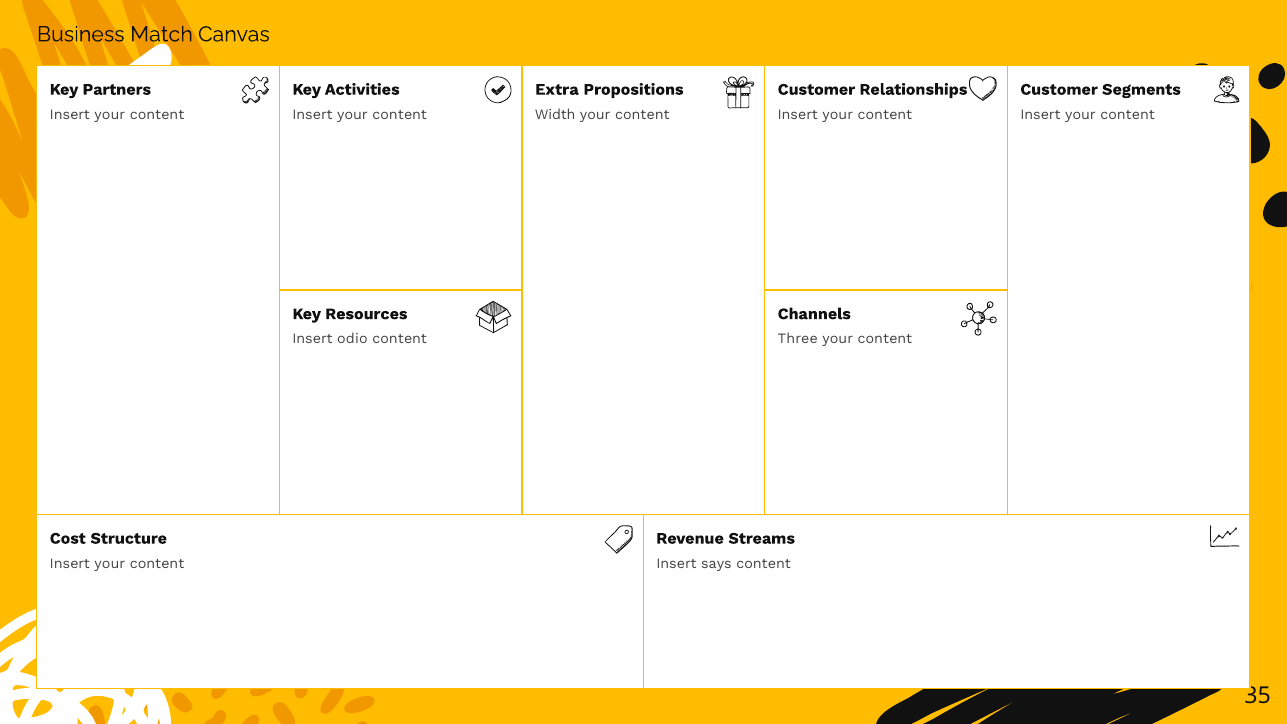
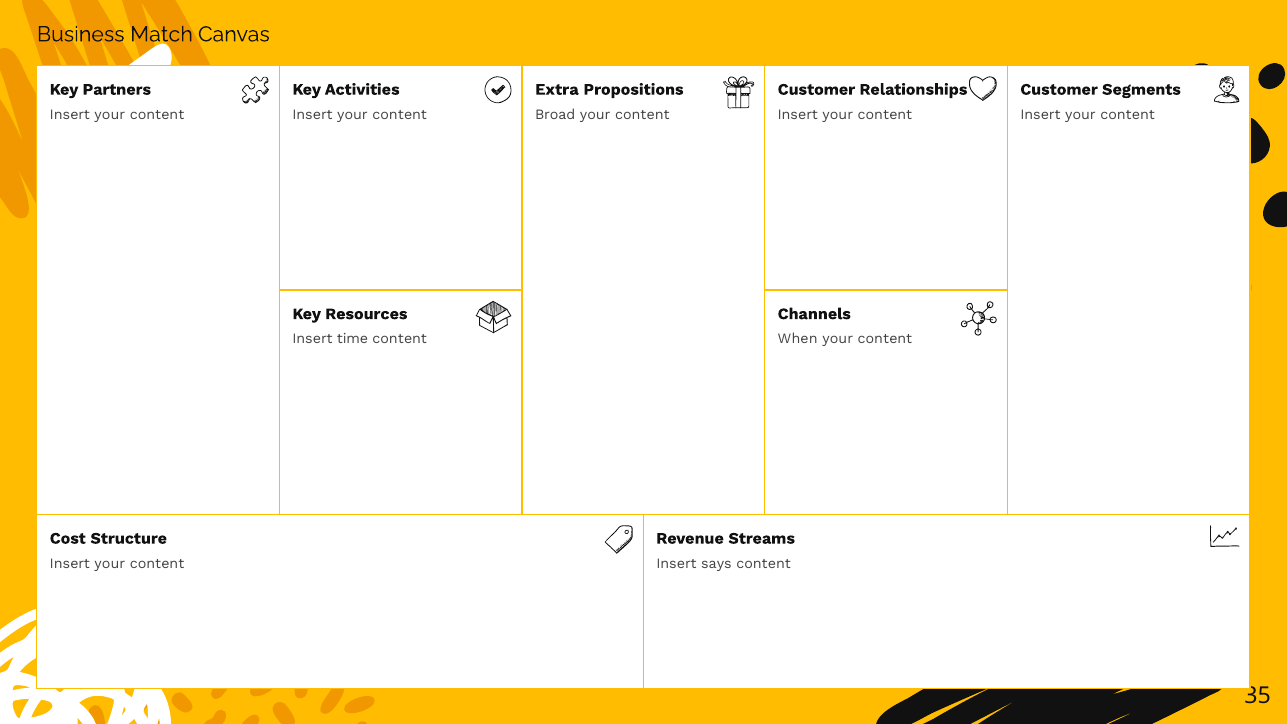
Width: Width -> Broad
odio: odio -> time
Three: Three -> When
